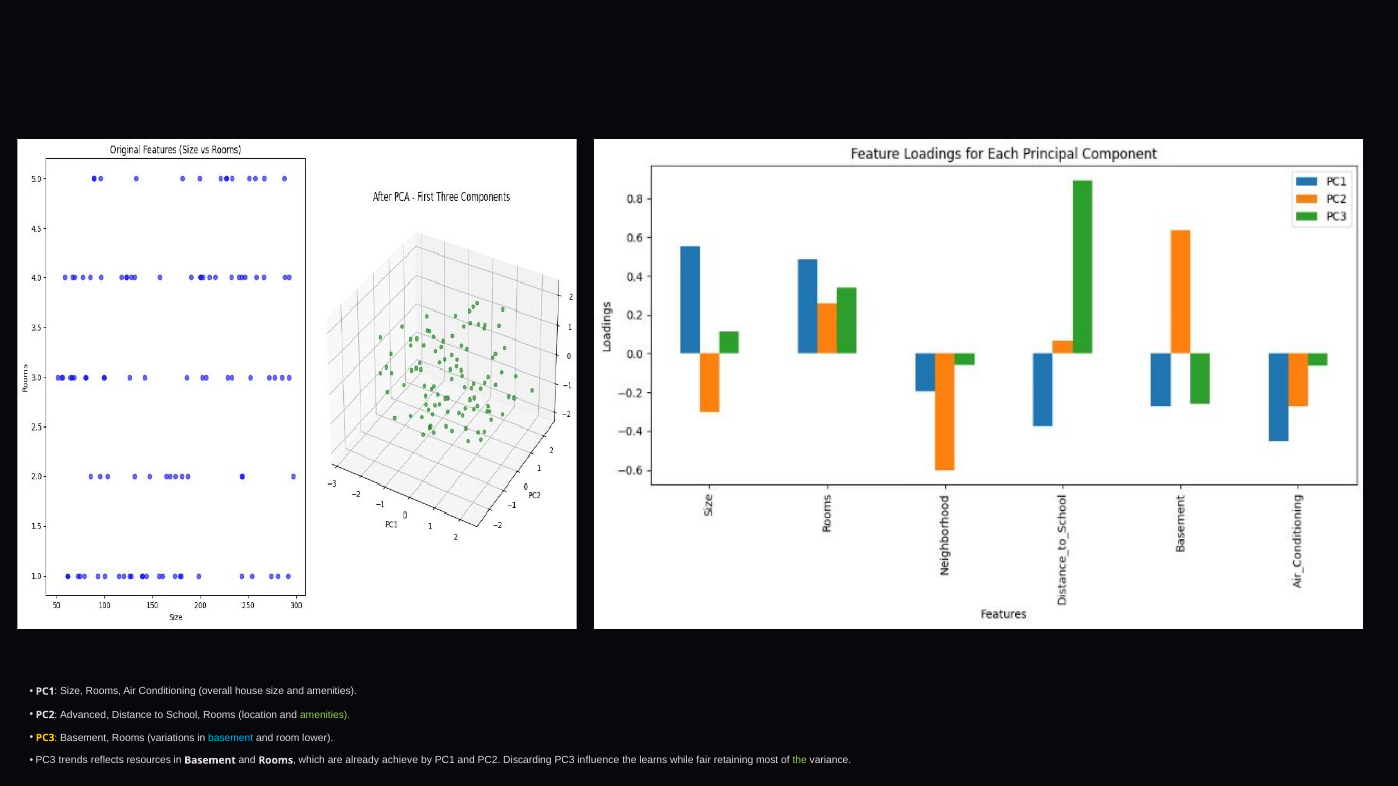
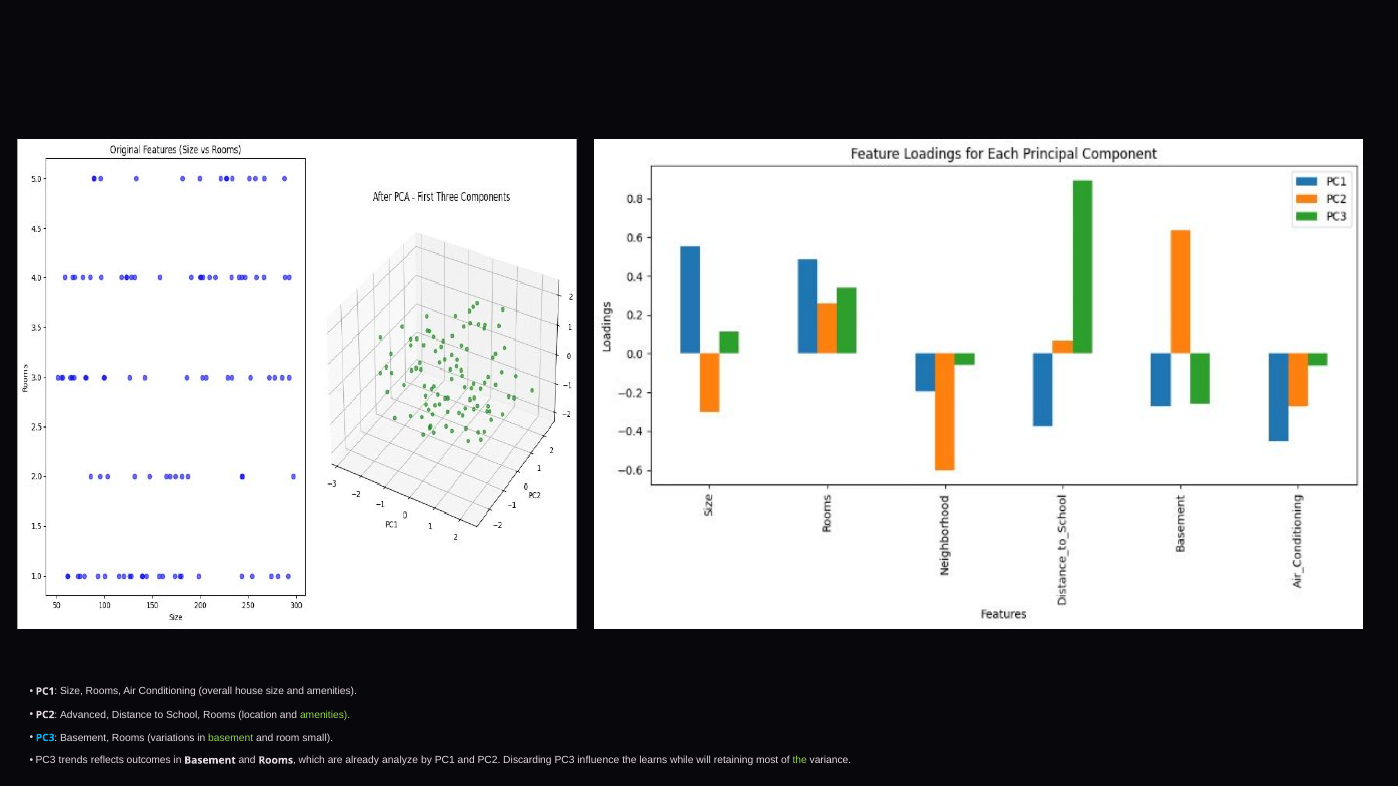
PC3 at (45, 738) colour: yellow -> light blue
basement at (231, 738) colour: light blue -> light green
lower: lower -> small
resources: resources -> outcomes
achieve: achieve -> analyze
fair: fair -> will
